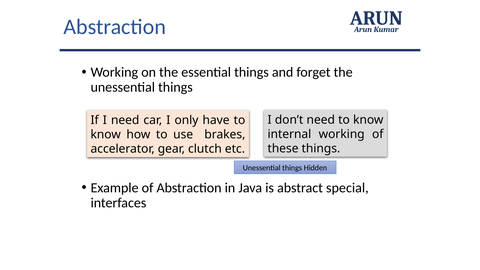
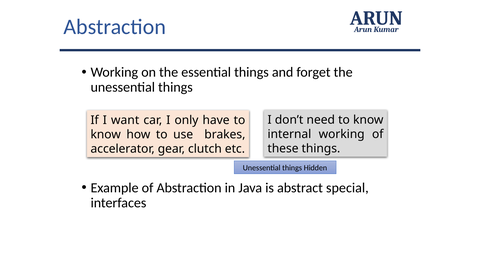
I need: need -> want
